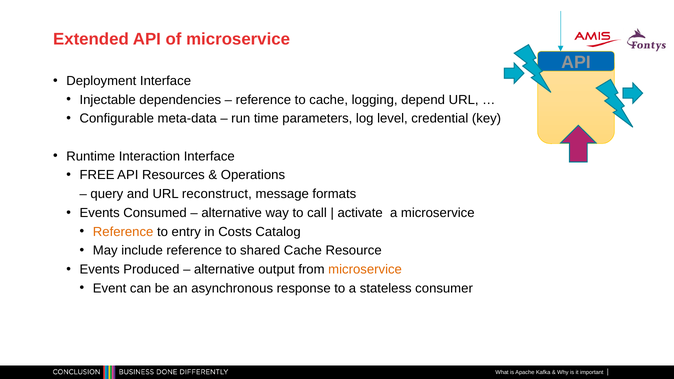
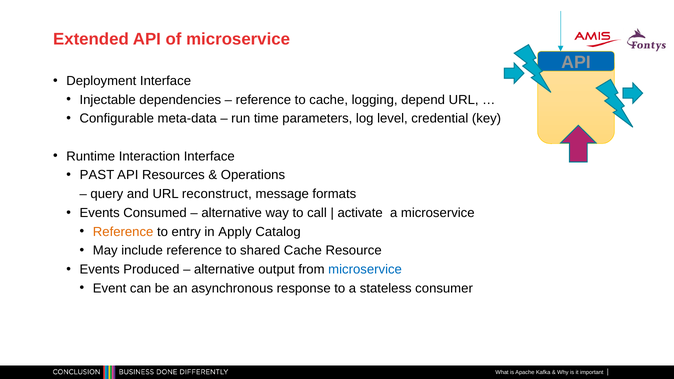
FREE: FREE -> PAST
Costs: Costs -> Apply
microservice at (365, 270) colour: orange -> blue
